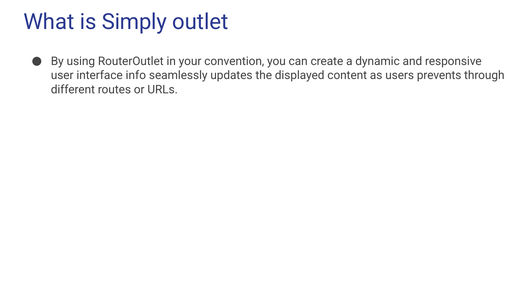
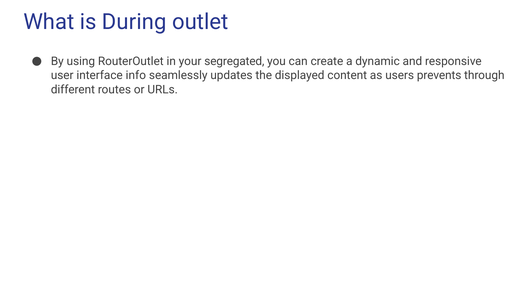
Simply: Simply -> During
convention: convention -> segregated
